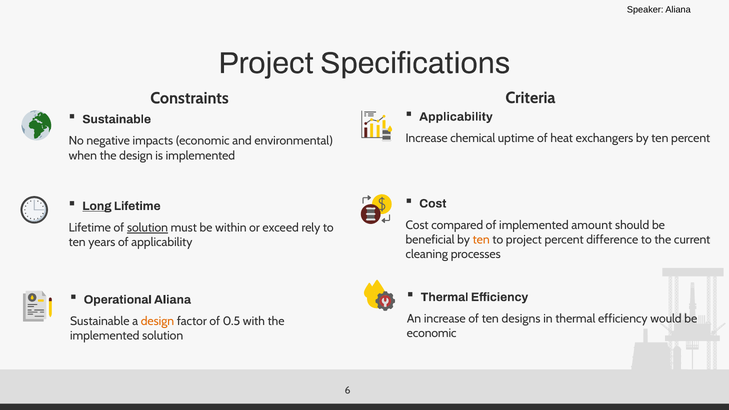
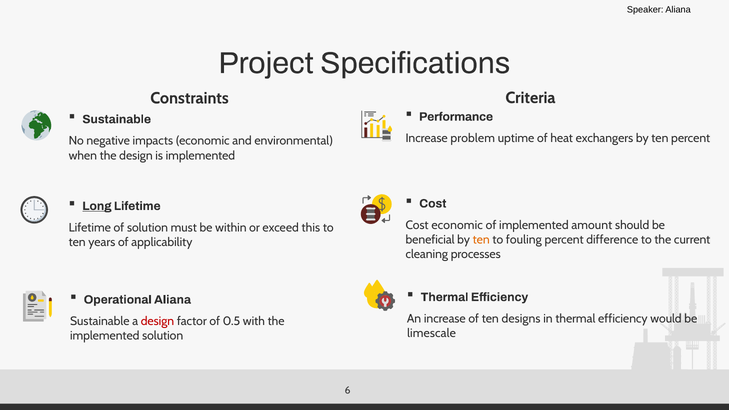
Applicability at (456, 117): Applicability -> Performance
chemical: chemical -> problem
Cost compared: compared -> economic
solution at (148, 228) underline: present -> none
rely: rely -> this
to project: project -> fouling
design at (157, 321) colour: orange -> red
economic at (432, 333): economic -> limescale
